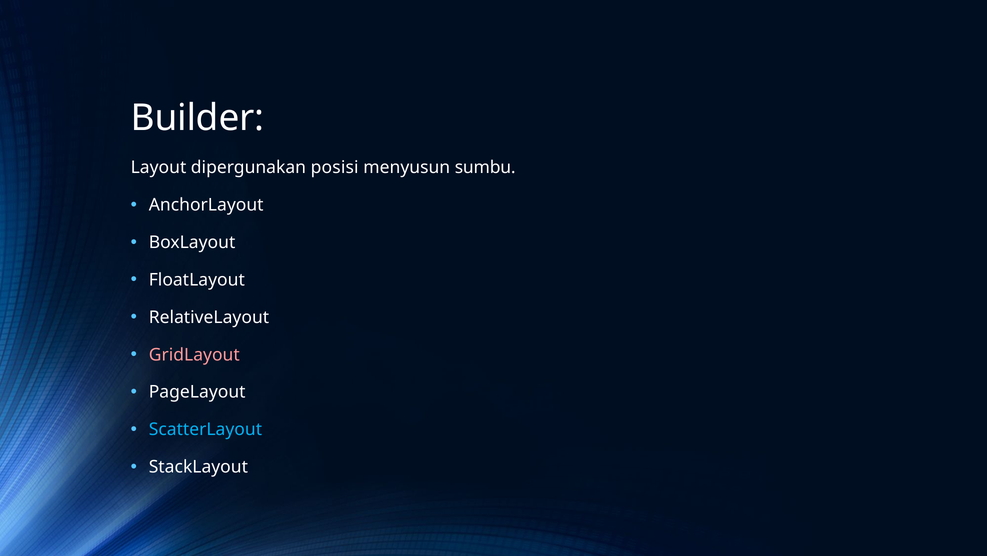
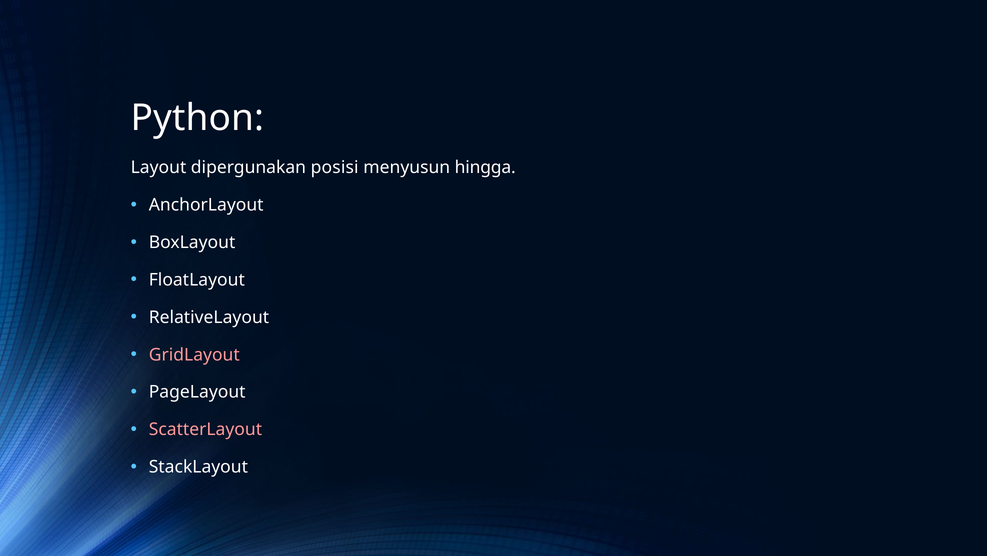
Builder: Builder -> Python
sumbu: sumbu -> hingga
ScatterLayout colour: light blue -> pink
